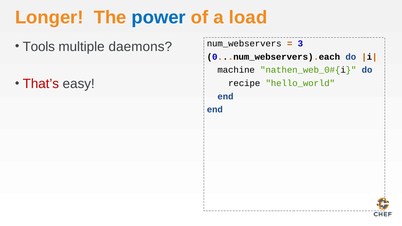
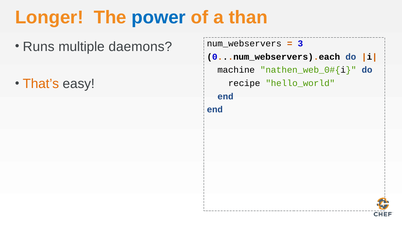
load: load -> than
Tools: Tools -> Runs
That’s colour: red -> orange
